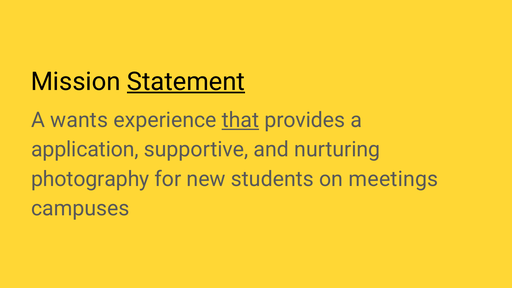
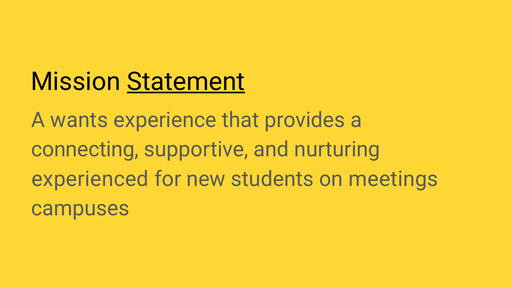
that underline: present -> none
application: application -> connecting
photography: photography -> experienced
